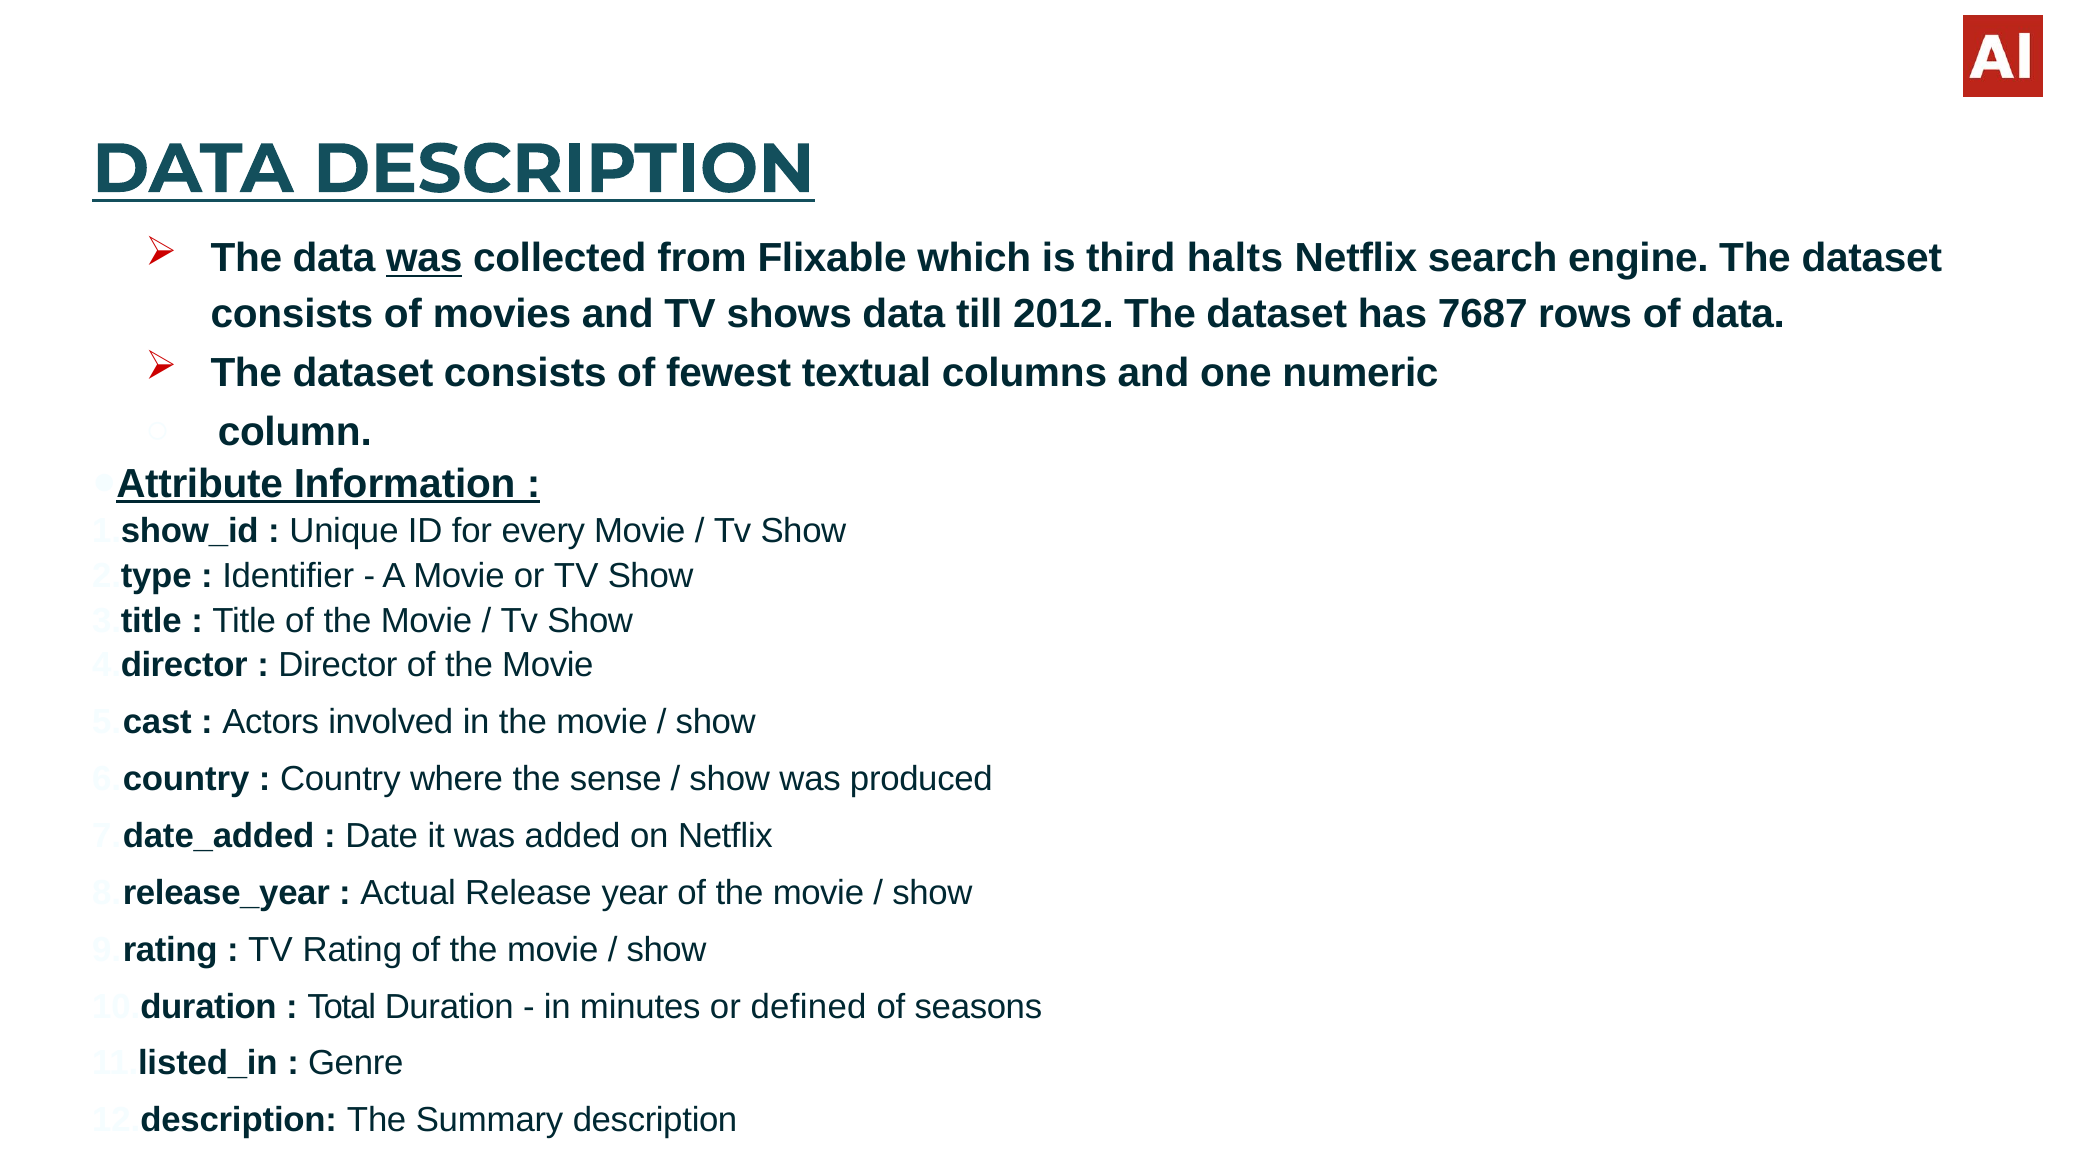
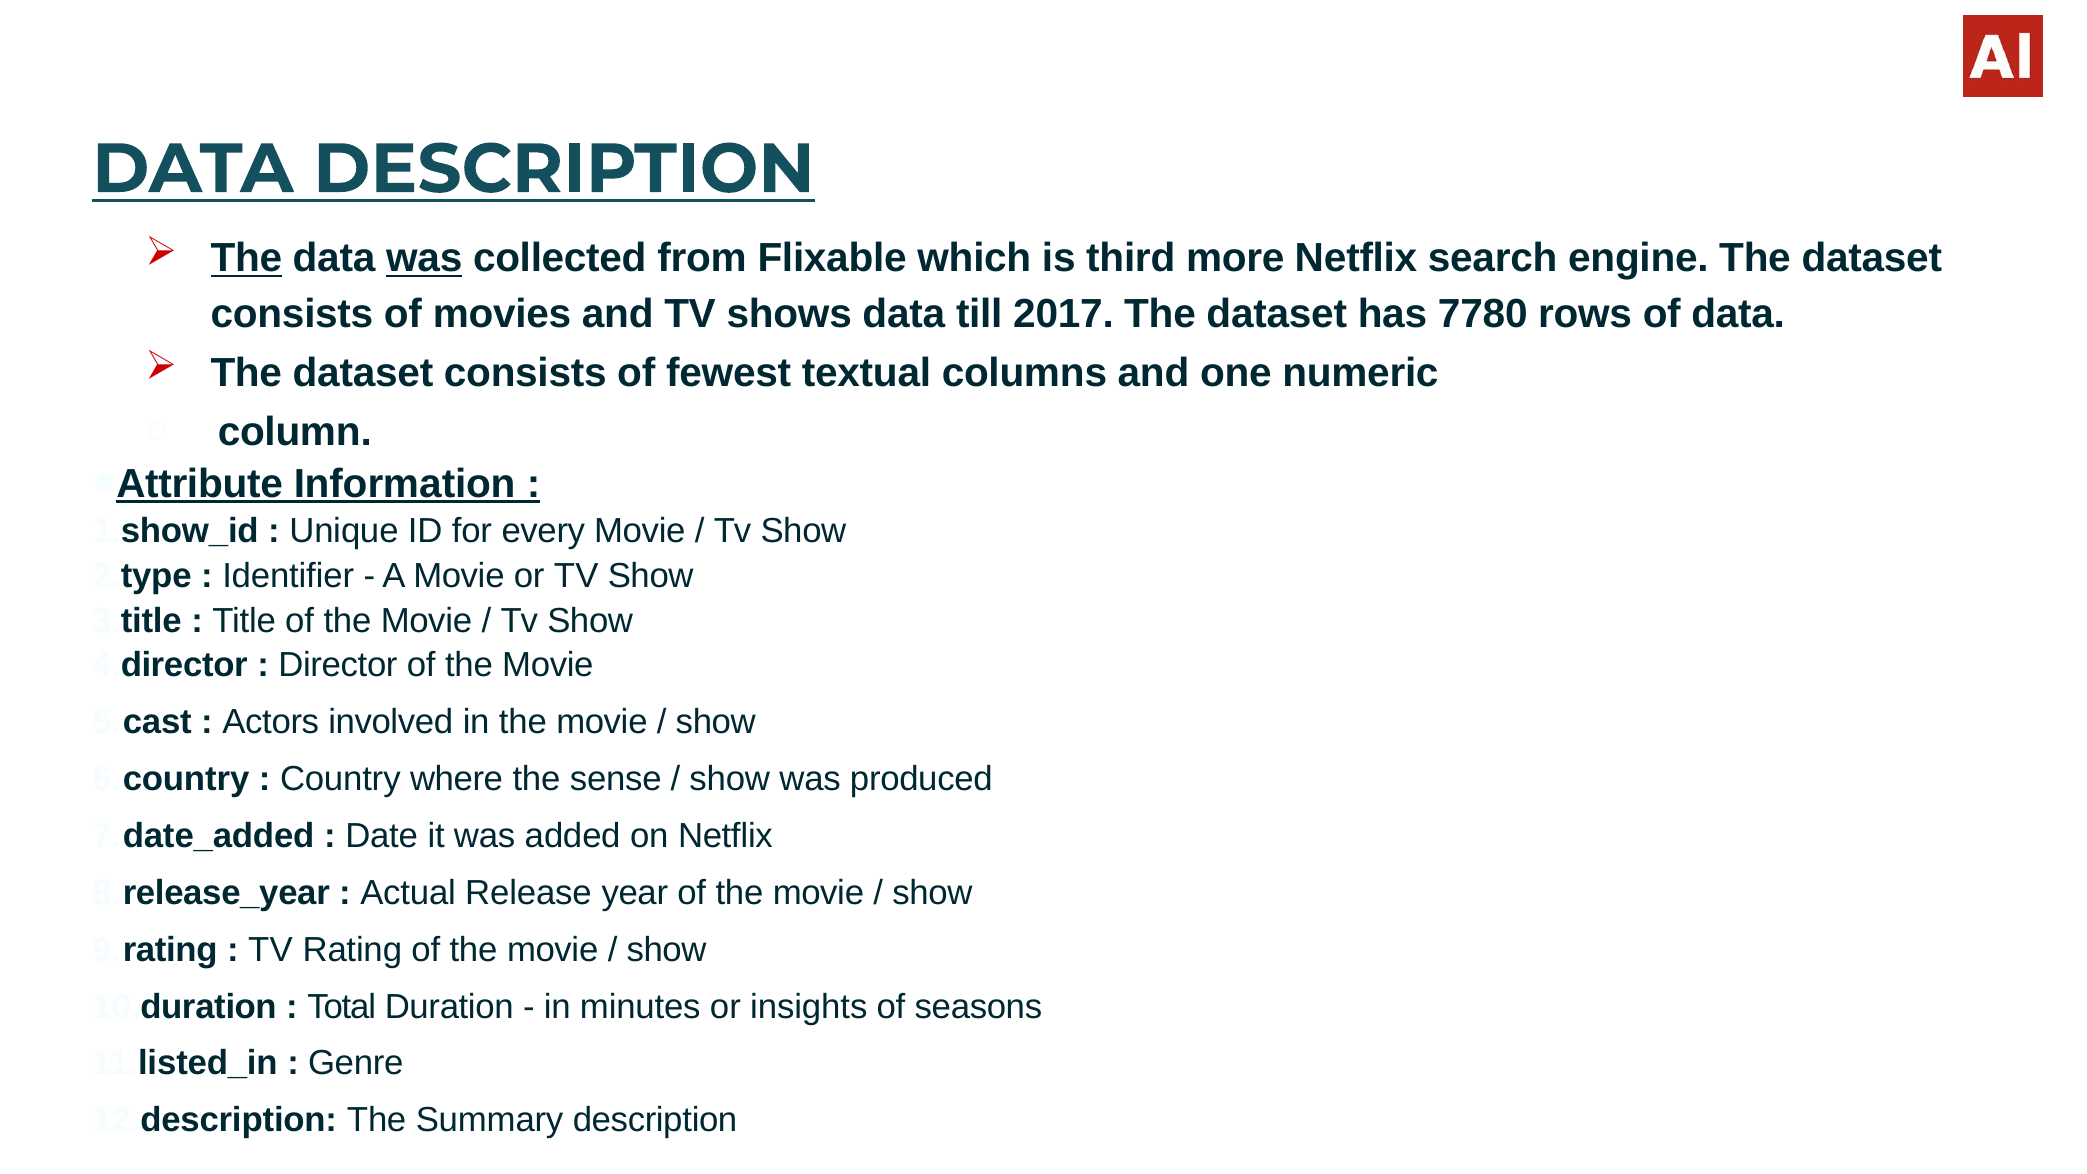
The at (246, 258) underline: none -> present
halts: halts -> more
2012: 2012 -> 2017
7687: 7687 -> 7780
defined: defined -> insights
